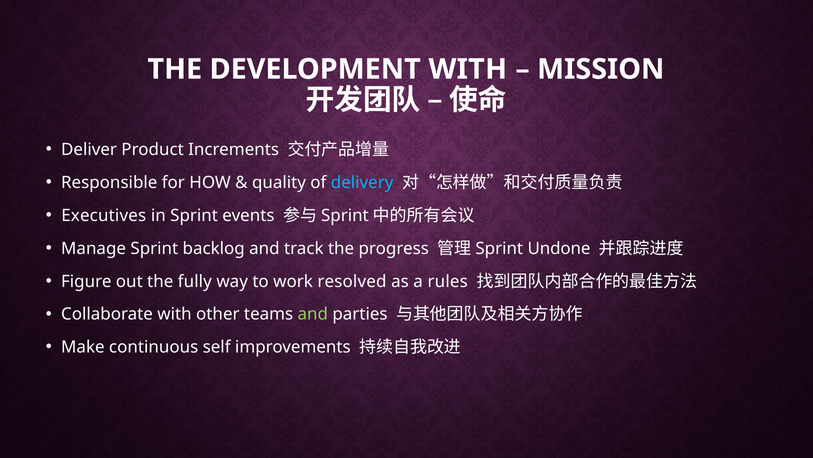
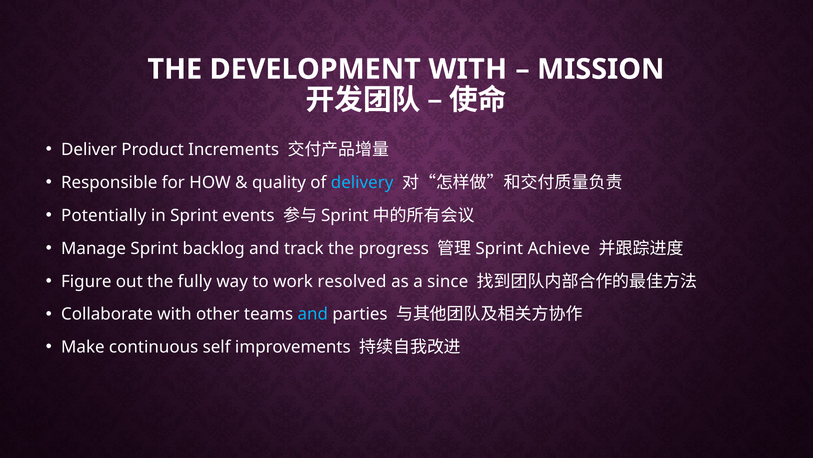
Executives: Executives -> Potentially
Undone: Undone -> Achieve
rules: rules -> since
and at (313, 314) colour: light green -> light blue
